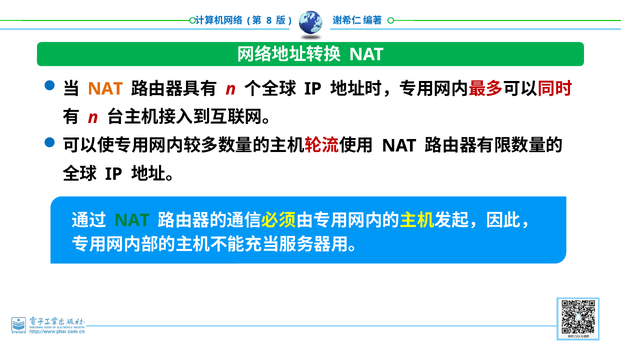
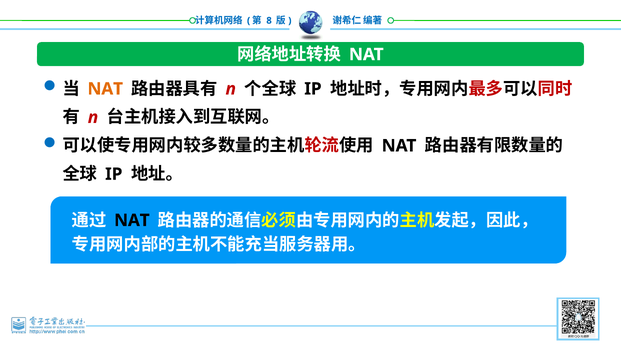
NAT at (132, 221) colour: green -> black
